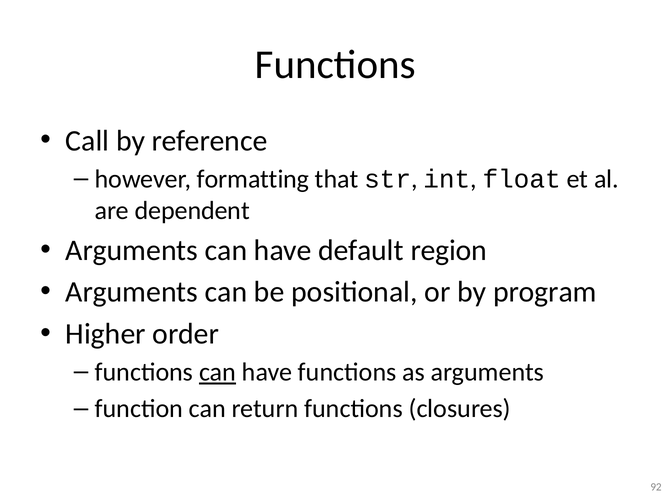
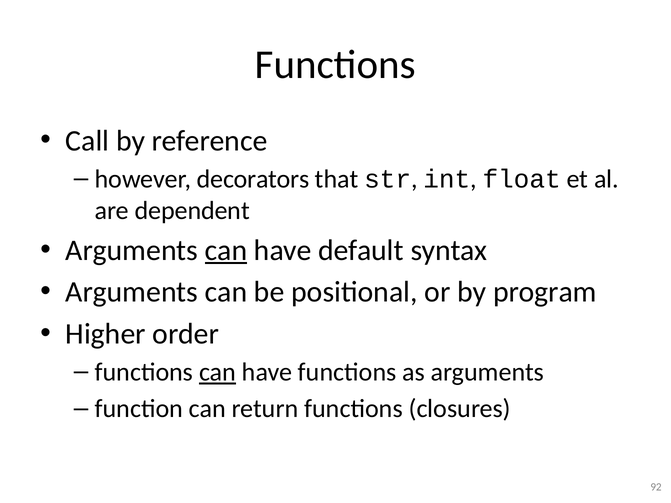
formatting: formatting -> decorators
can at (226, 250) underline: none -> present
region: region -> syntax
